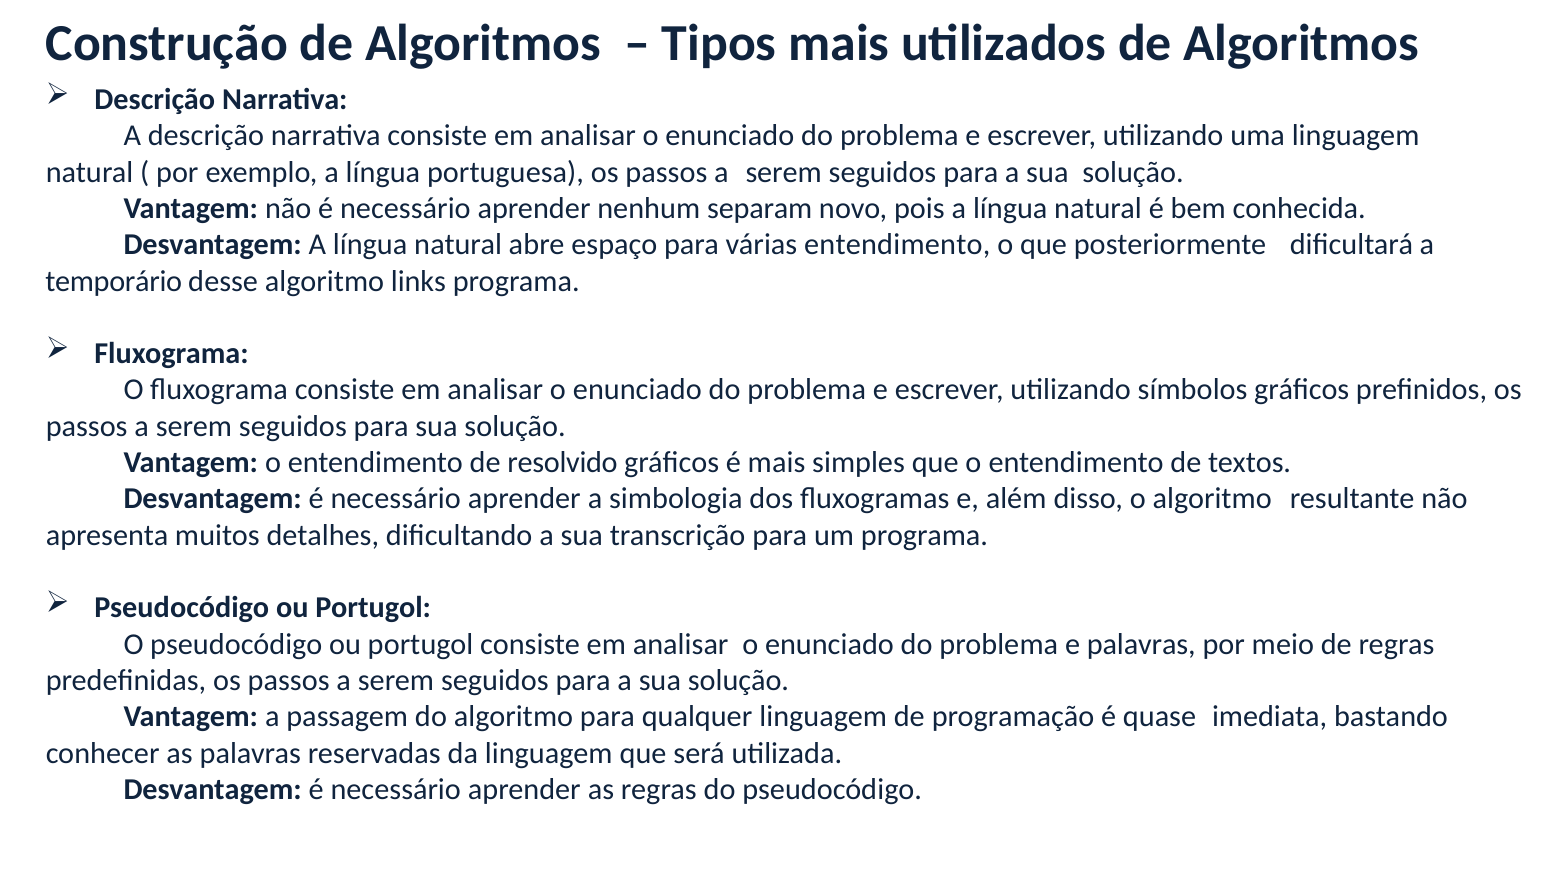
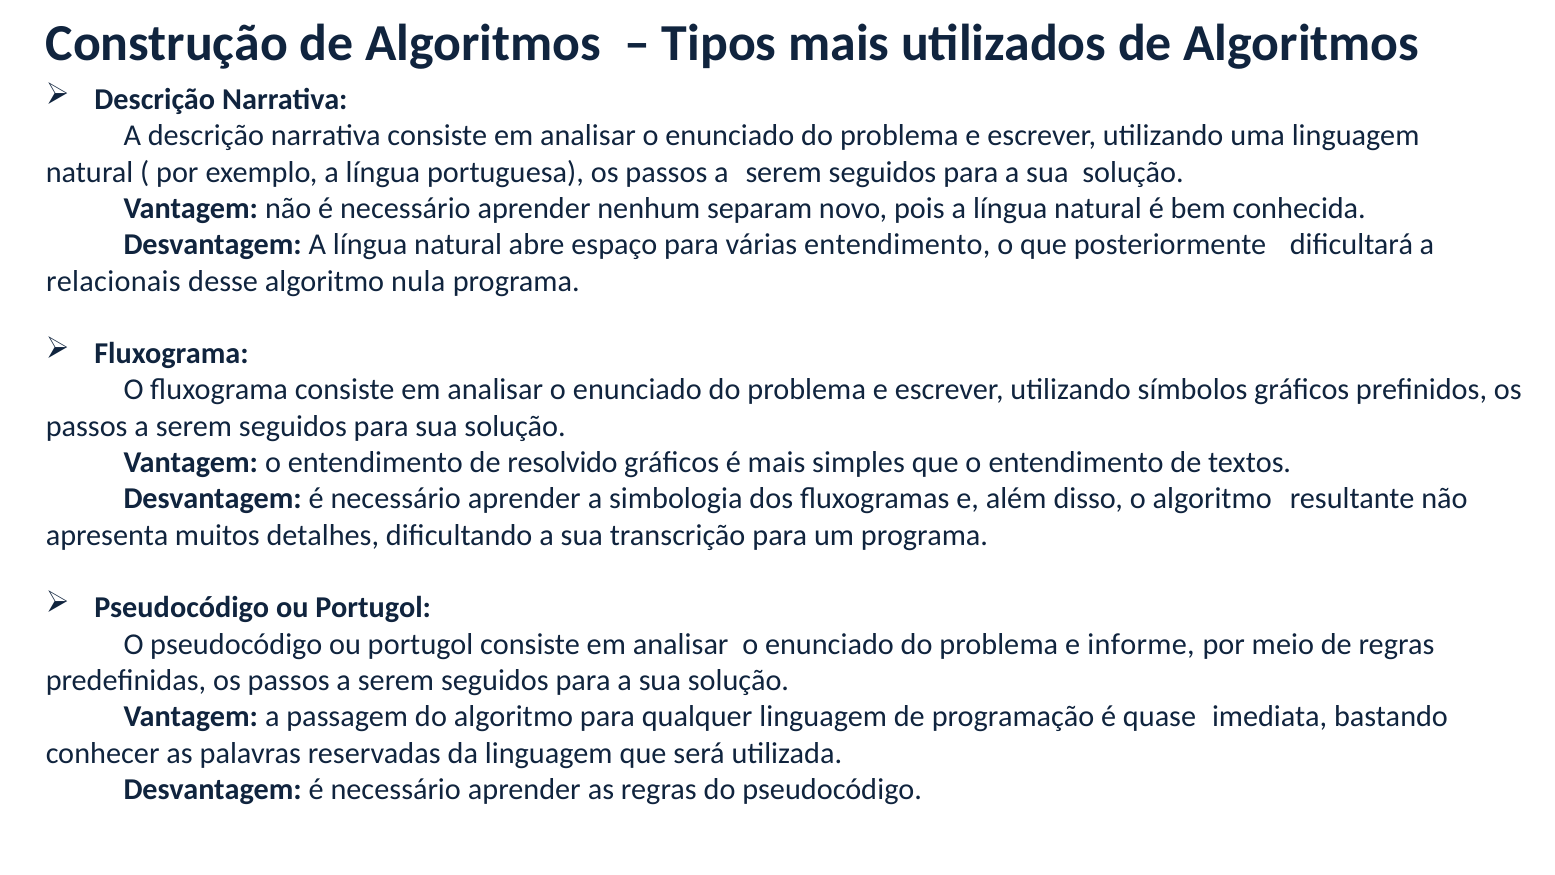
temporário: temporário -> relacionais
links: links -> nula
e palavras: palavras -> informe
